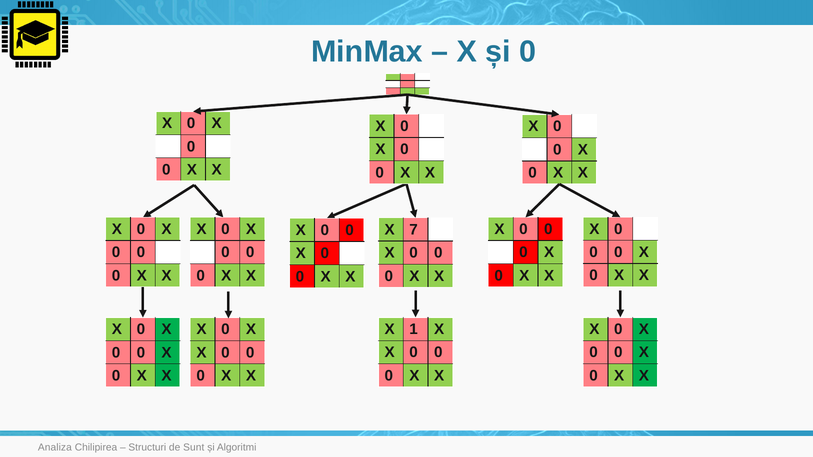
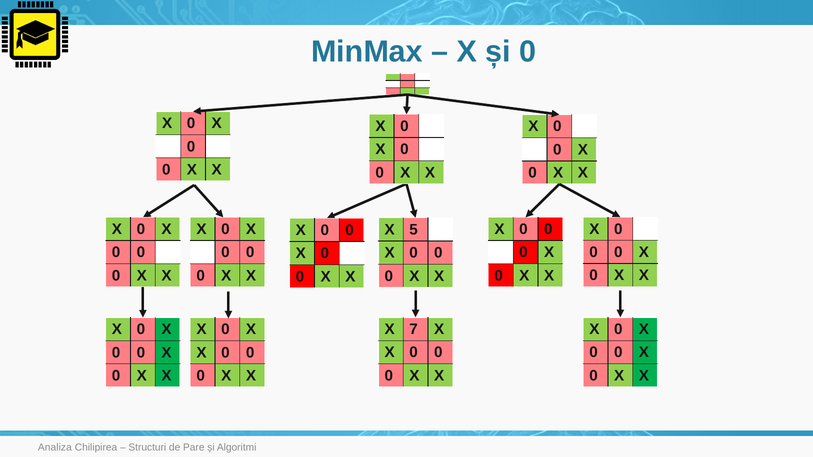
7: 7 -> 5
1: 1 -> 7
Sunt: Sunt -> Pare
